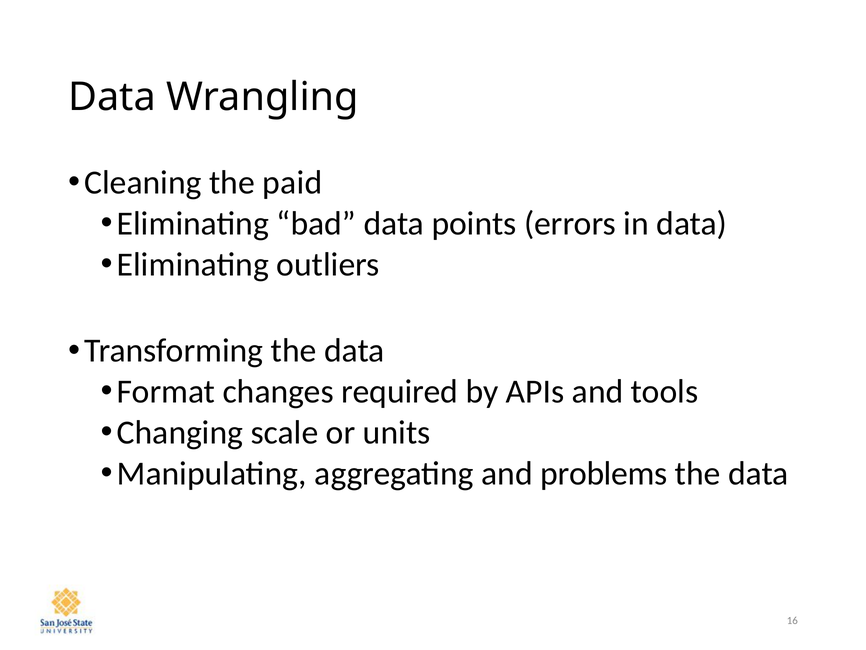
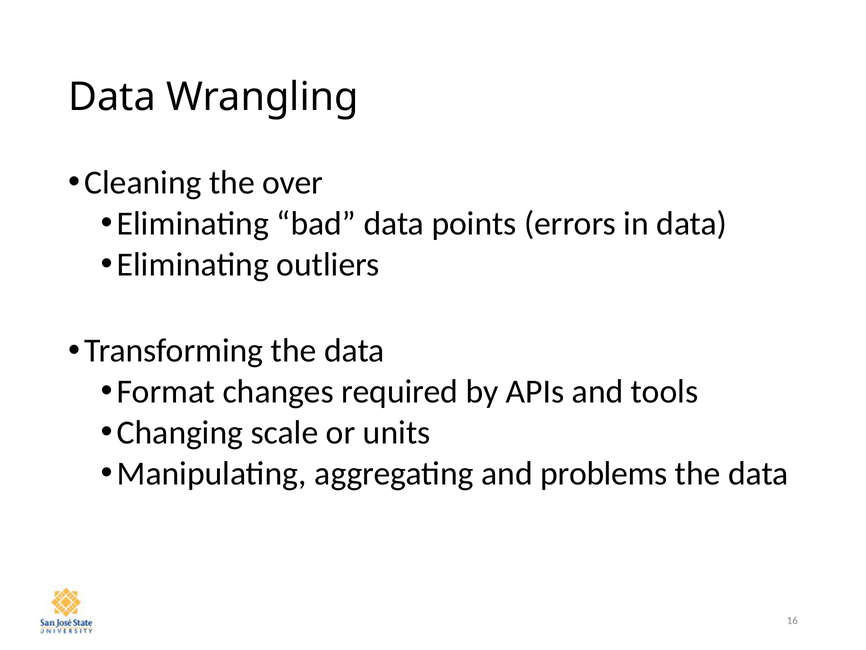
paid: paid -> over
